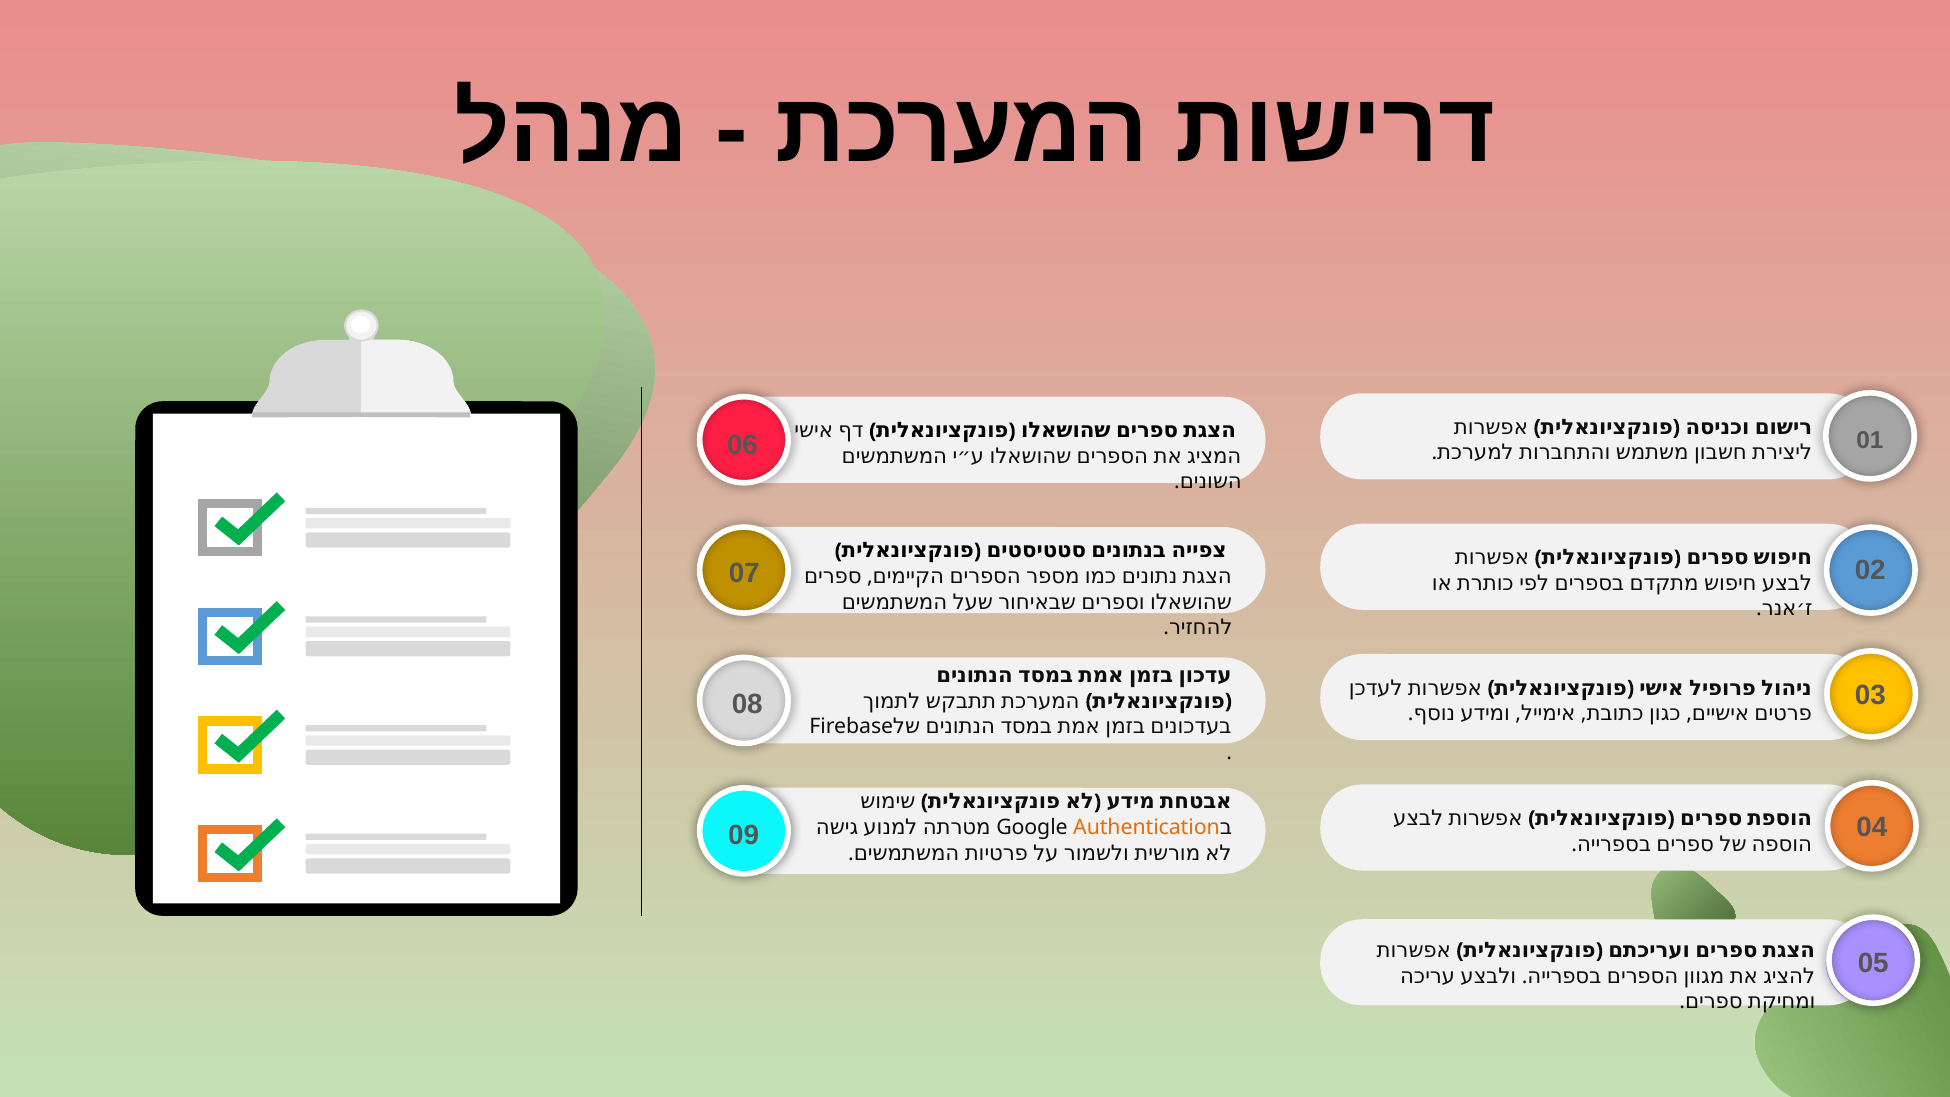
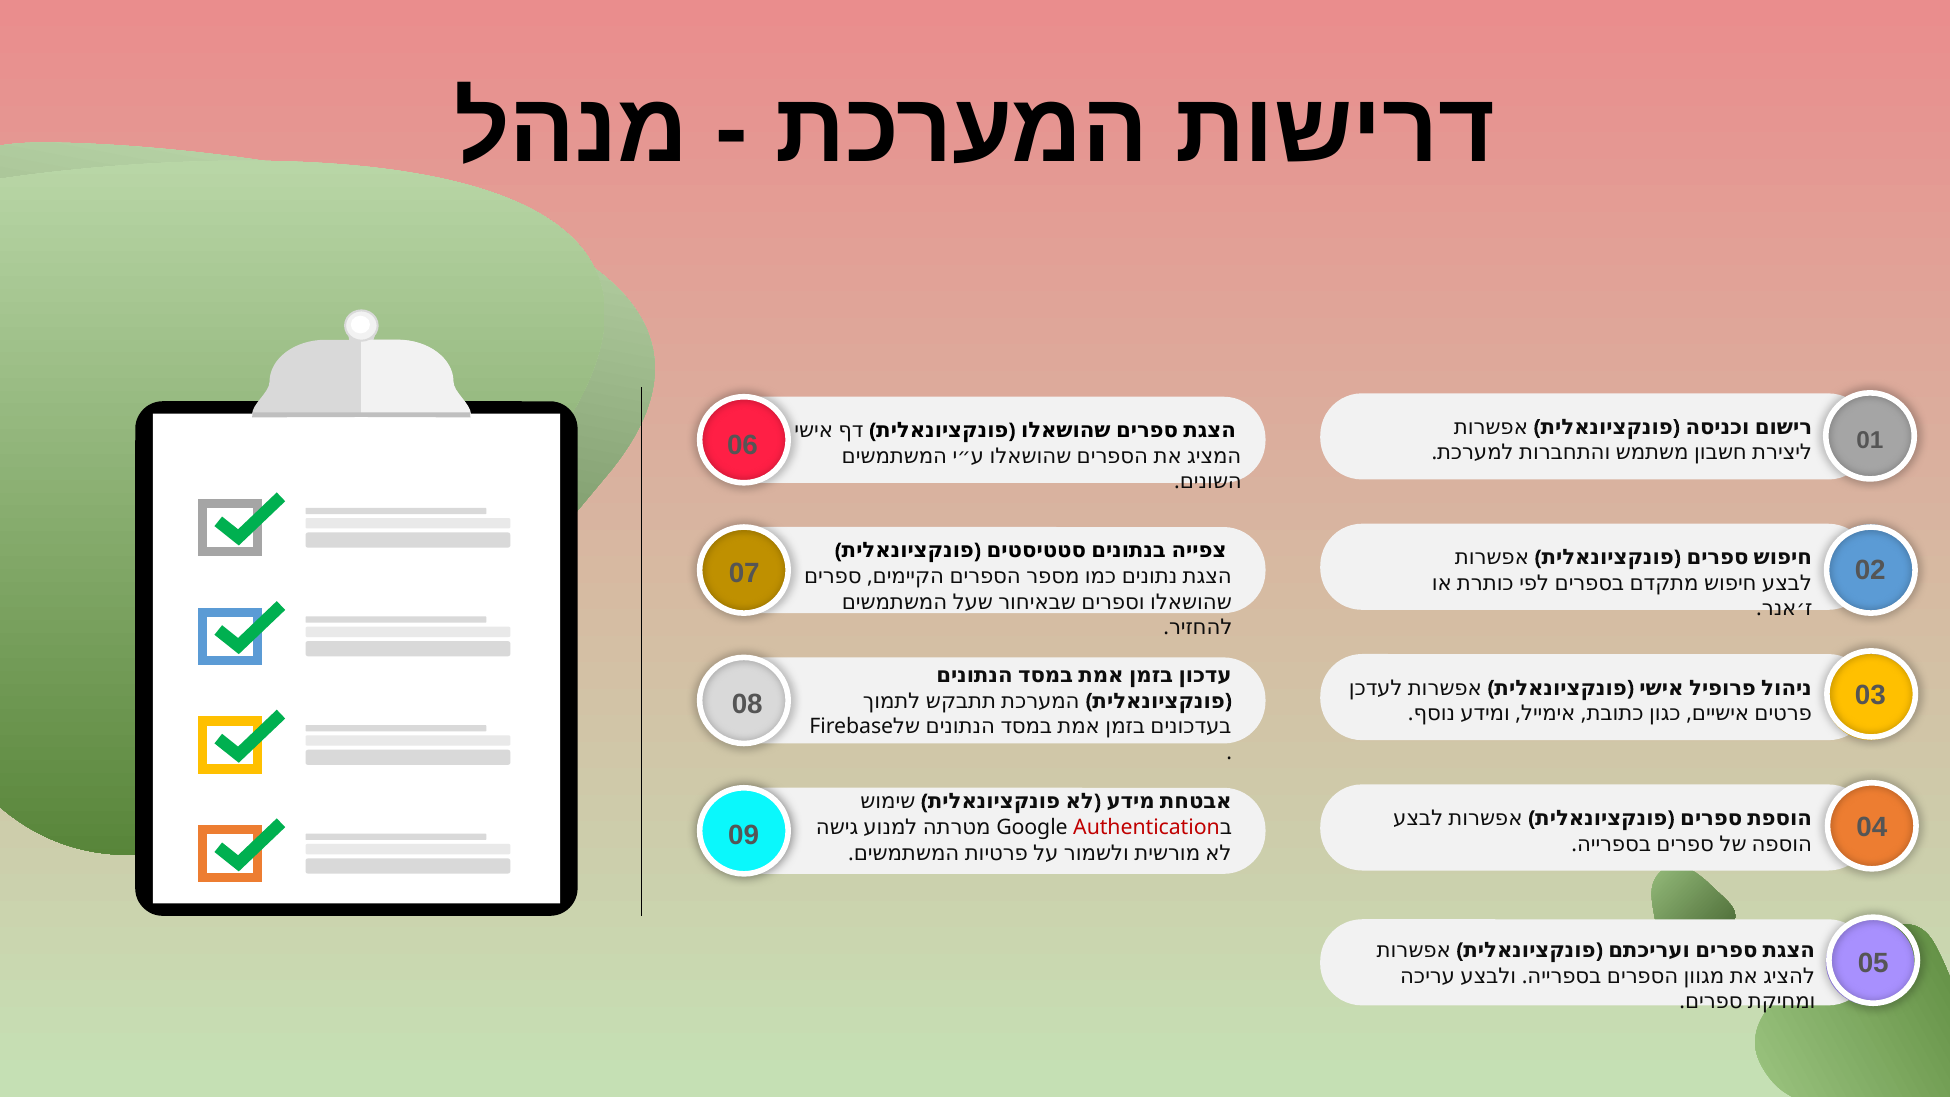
Authentication colour: orange -> red
